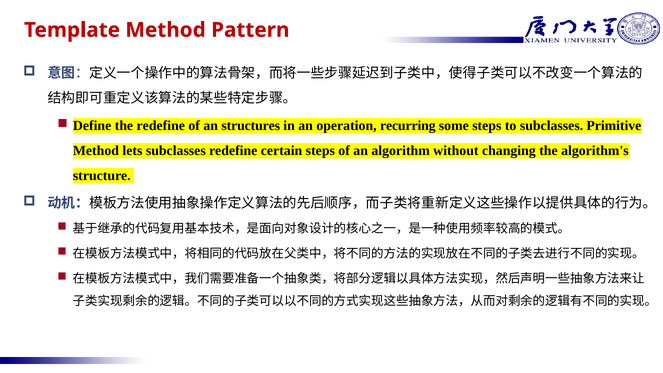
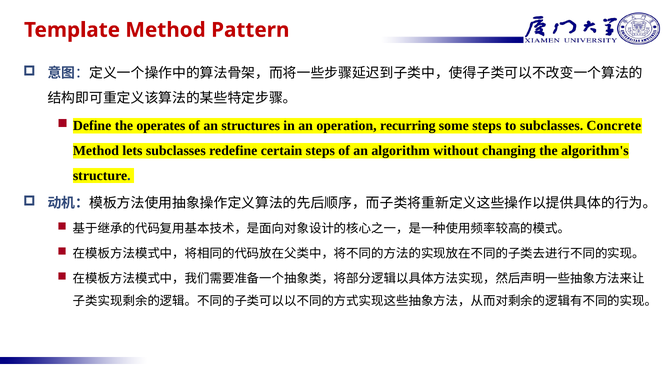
the redefine: redefine -> operates
Primitive: Primitive -> Concrete
